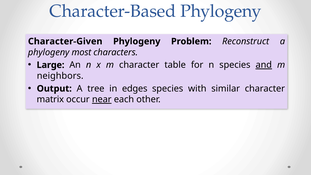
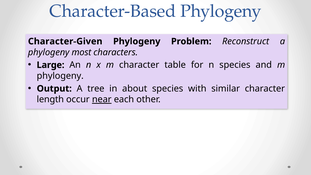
and underline: present -> none
neighbors at (60, 76): neighbors -> phylogeny
edges: edges -> about
matrix: matrix -> length
